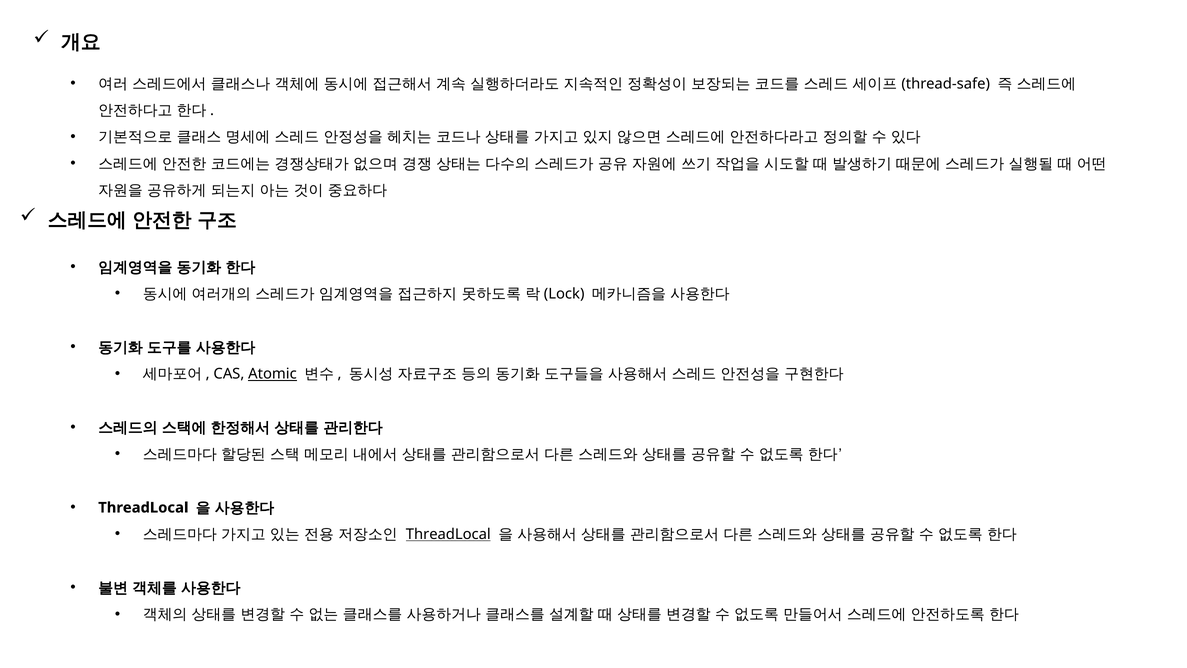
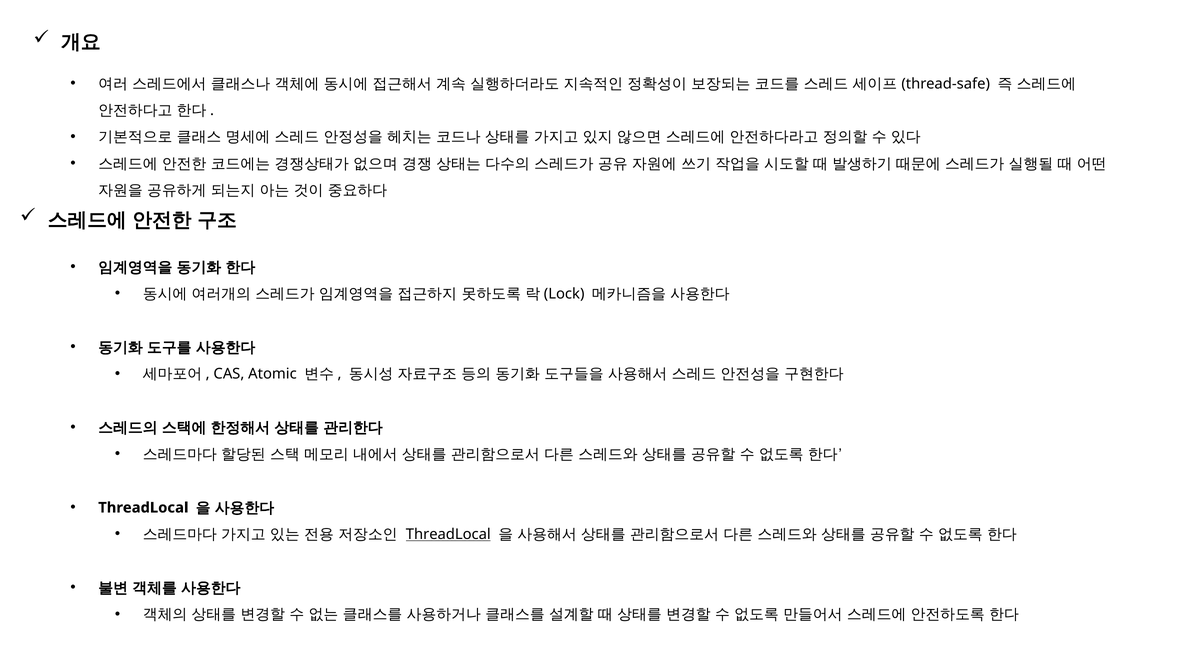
Atomic underline: present -> none
